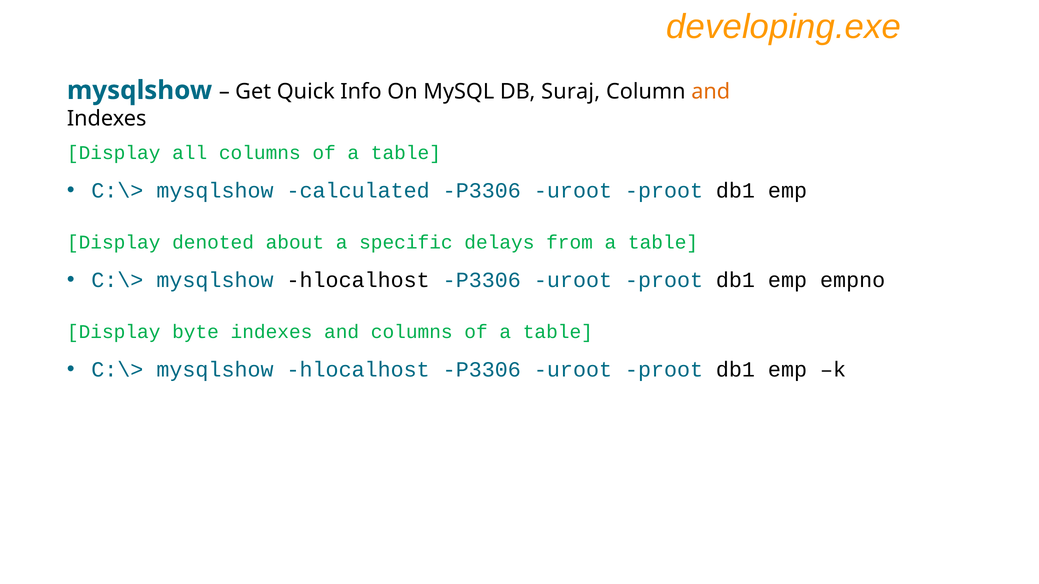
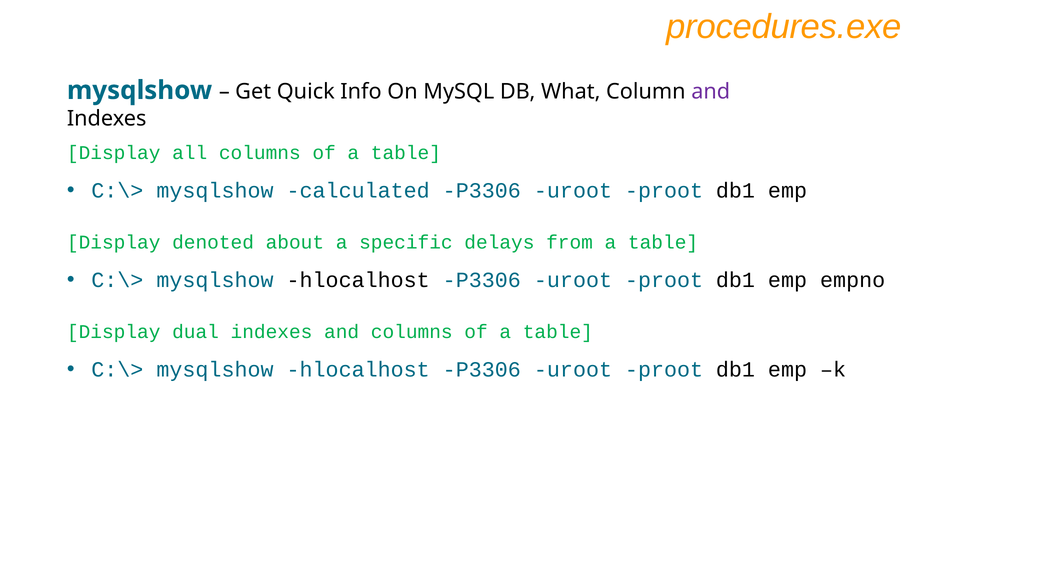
developing.exe: developing.exe -> procedures.exe
Suraj: Suraj -> What
and at (711, 92) colour: orange -> purple
byte: byte -> dual
